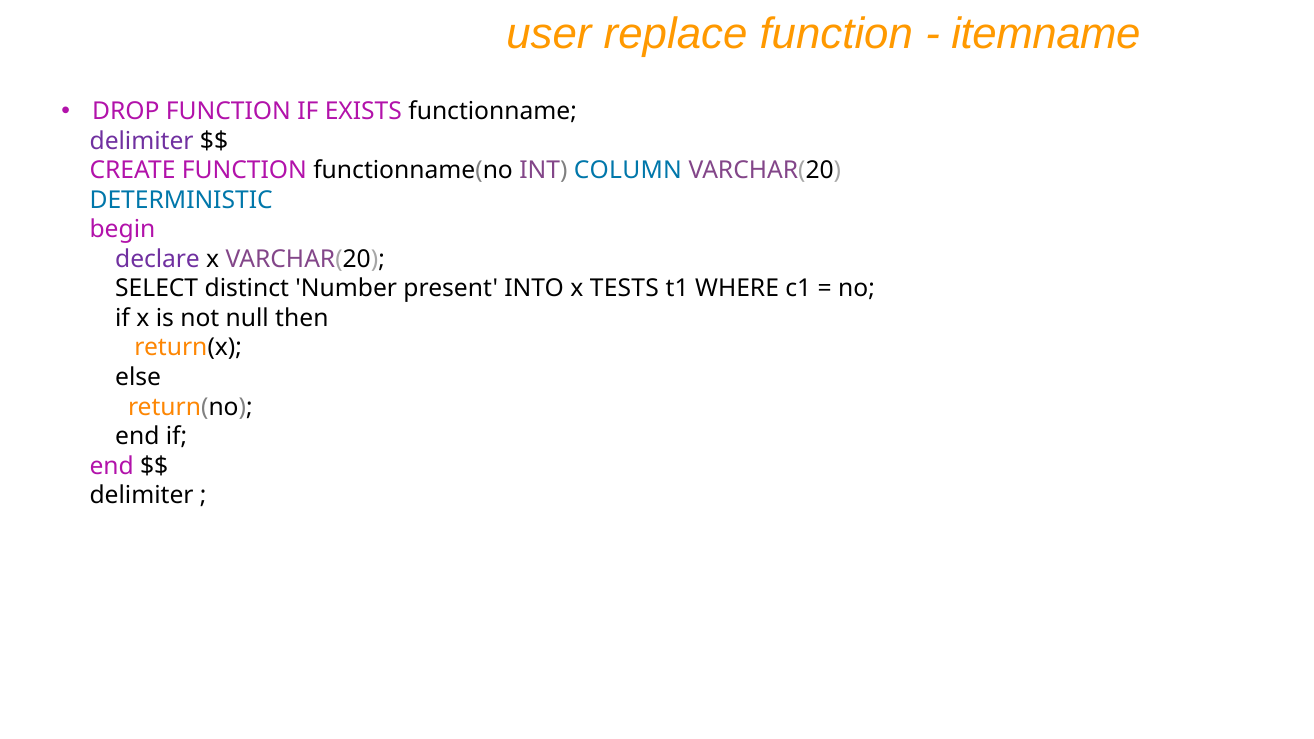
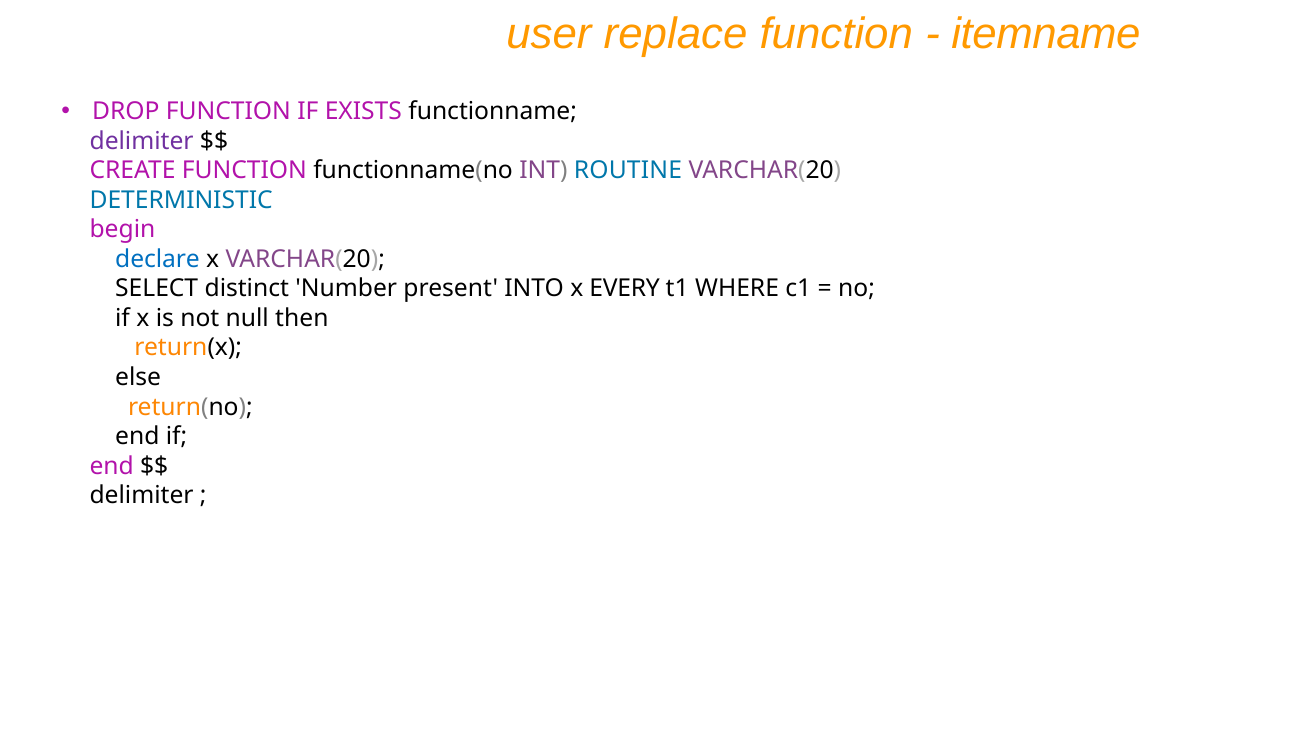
COLUMN: COLUMN -> ROUTINE
declare colour: purple -> blue
TESTS: TESTS -> EVERY
